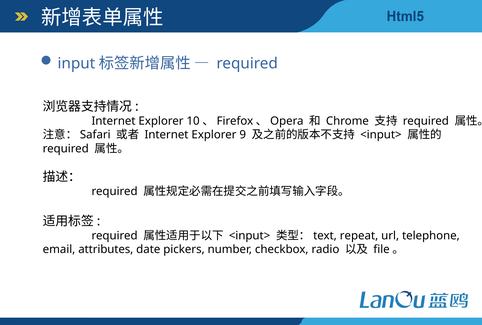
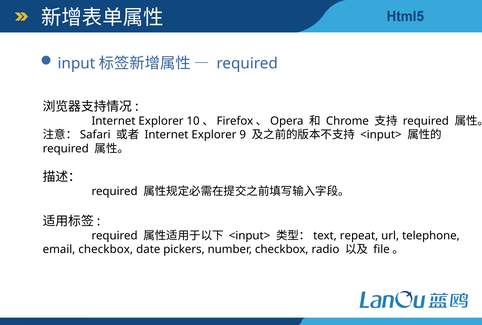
email attributes: attributes -> checkbox
